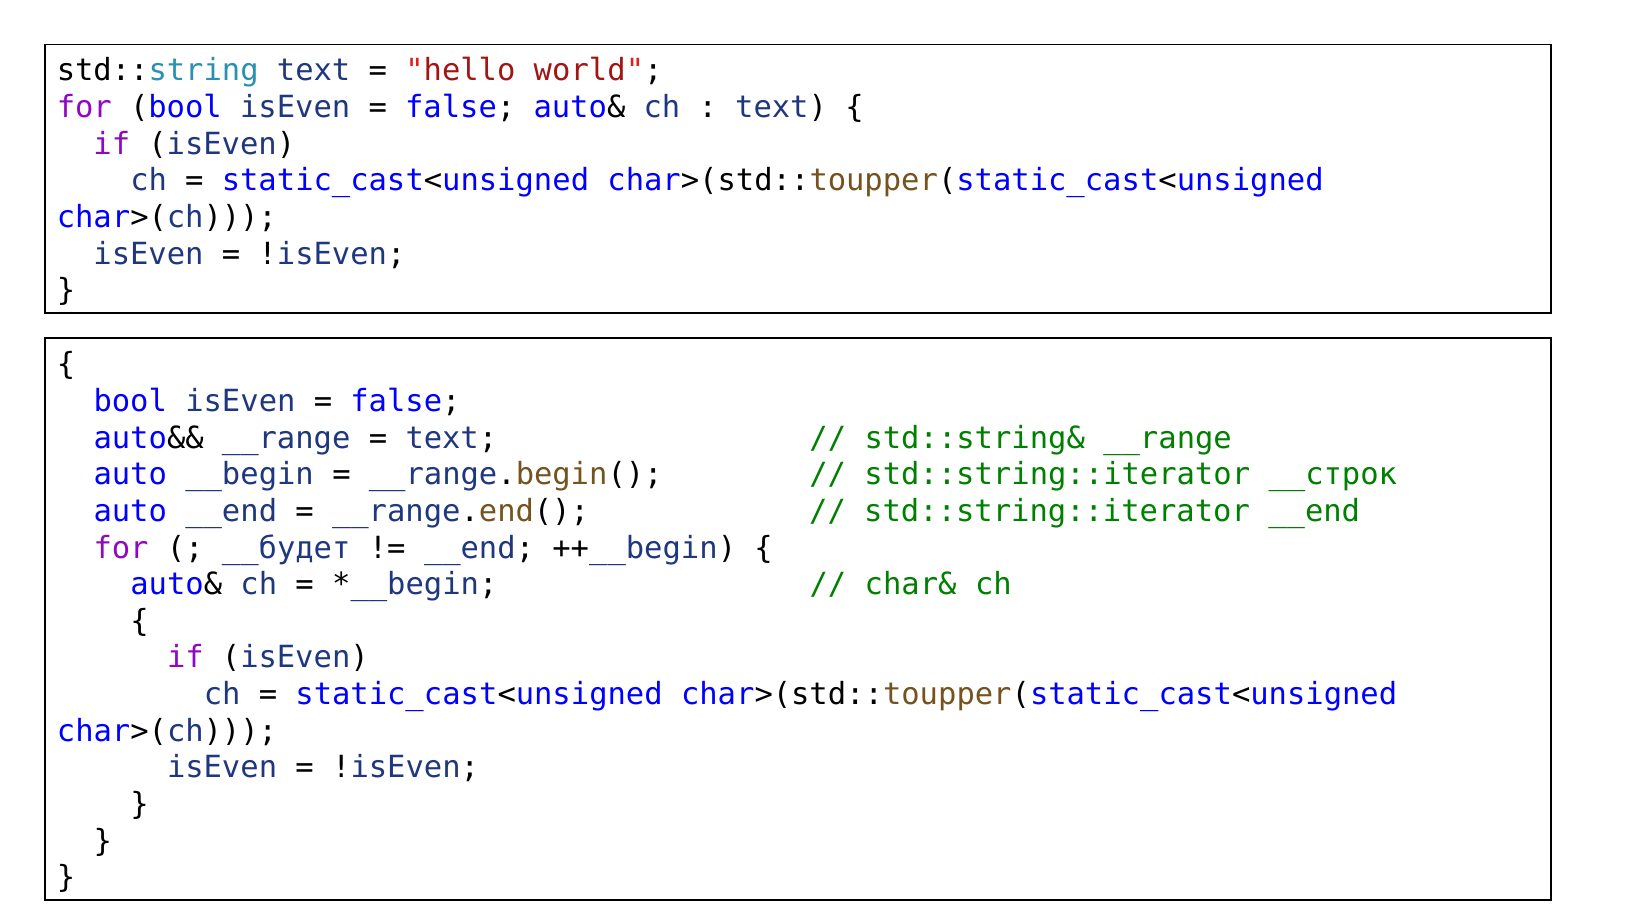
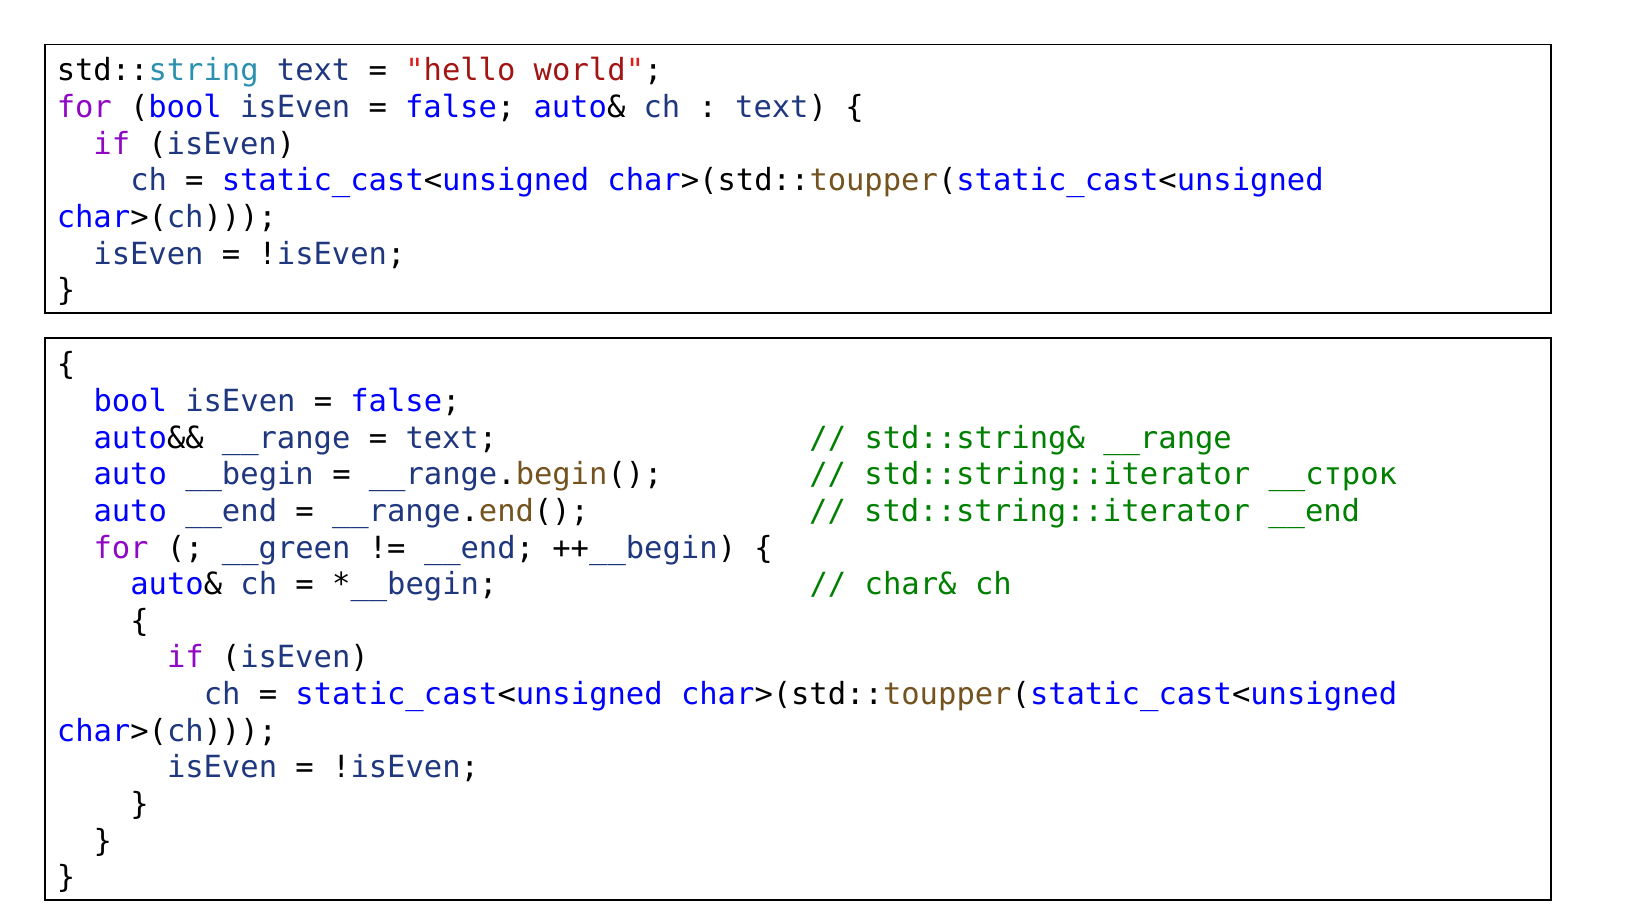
__будет: __будет -> __green
